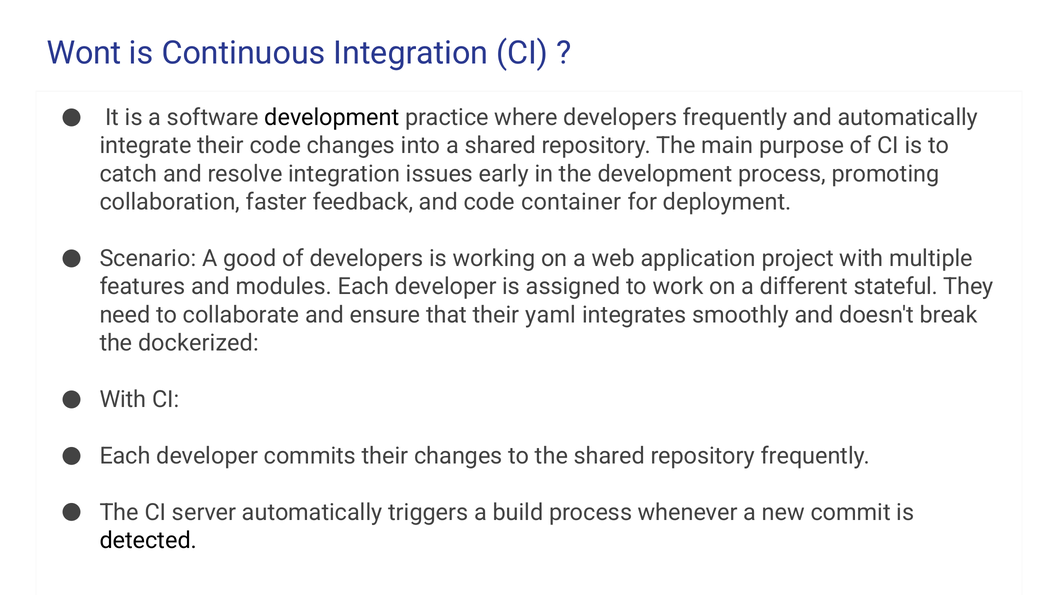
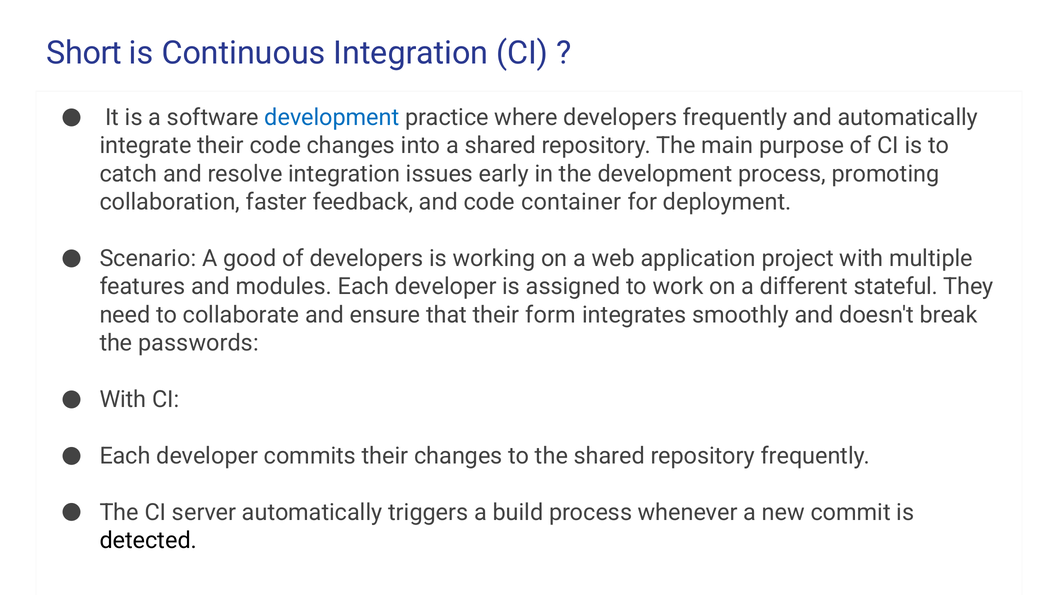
Wont: Wont -> Short
development at (332, 118) colour: black -> blue
yaml: yaml -> form
dockerized: dockerized -> passwords
